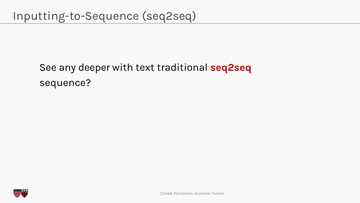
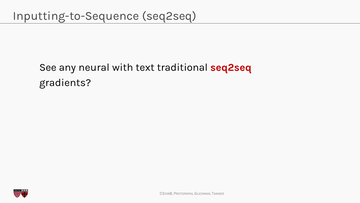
deeper: deeper -> neural
sequence: sequence -> gradients
